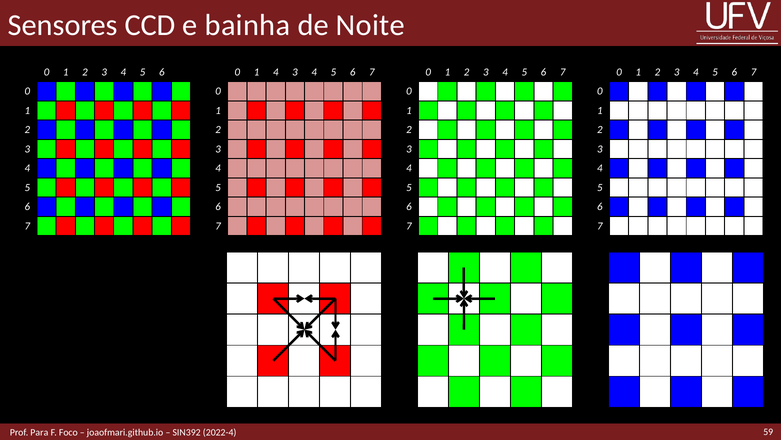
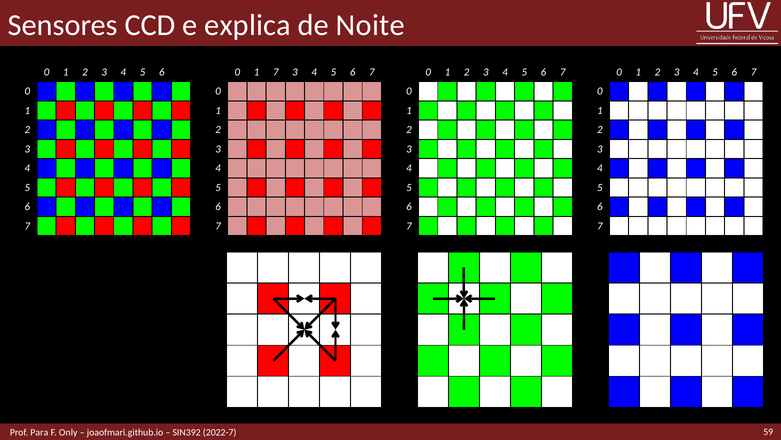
bainha: bainha -> explica
1 4: 4 -> 7
Foco: Foco -> Only
2022-4: 2022-4 -> 2022-7
